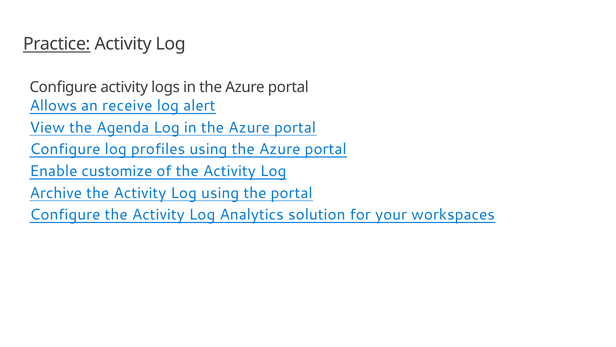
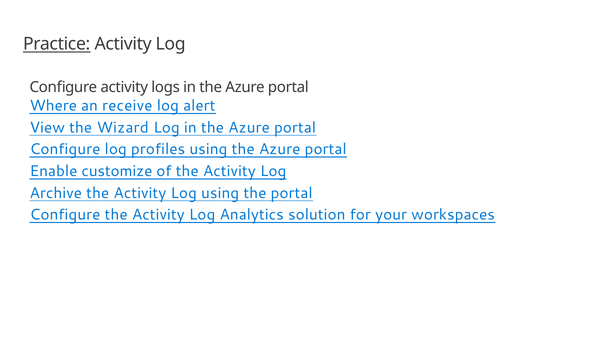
Allows: Allows -> Where
Agenda: Agenda -> Wizard
